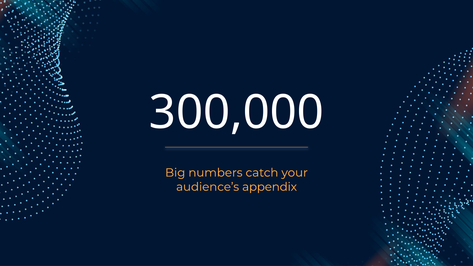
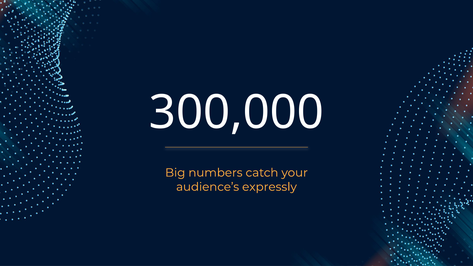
appendix: appendix -> expressly
